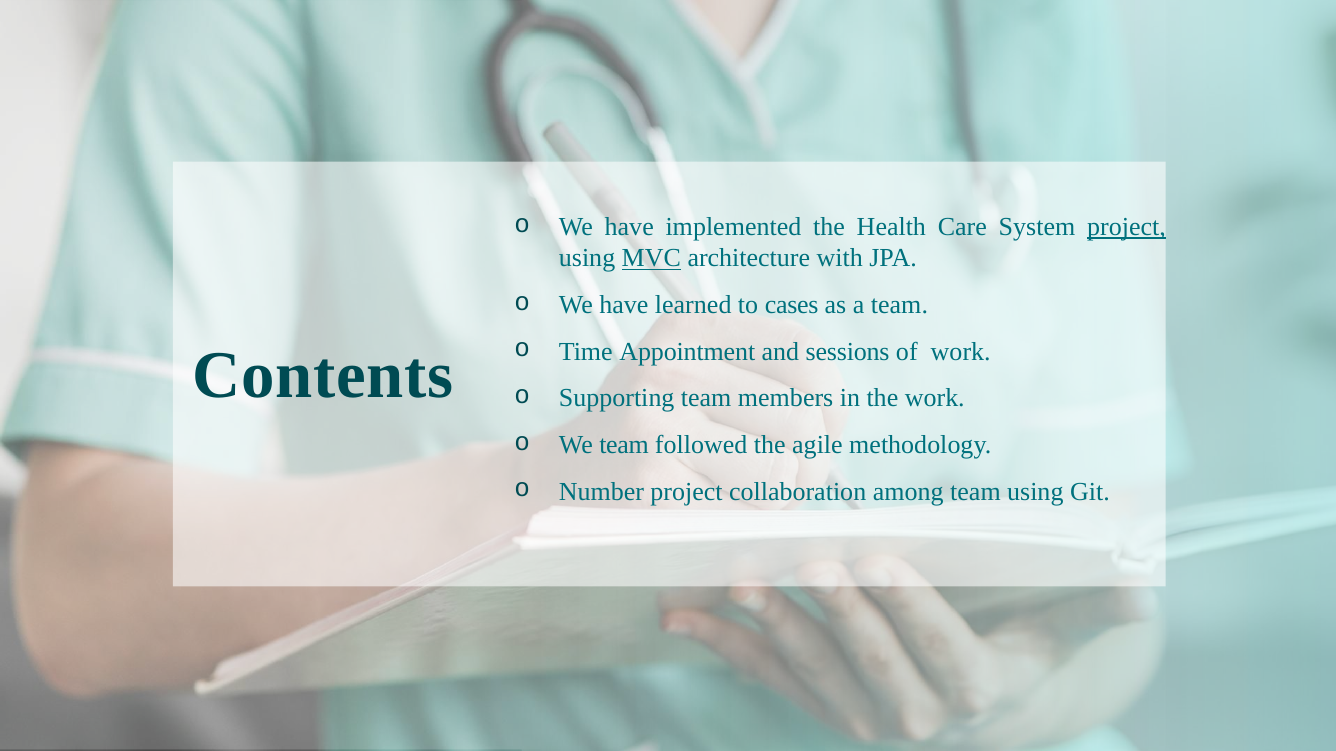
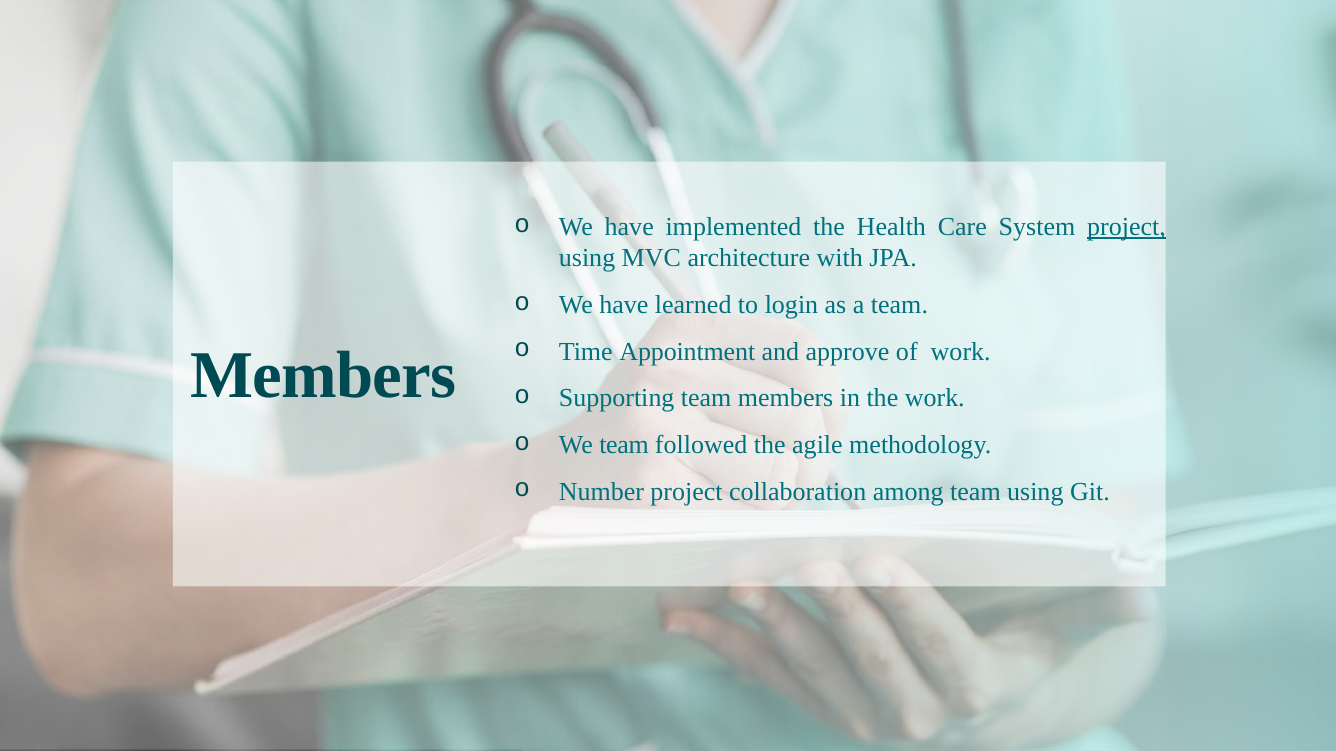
MVC underline: present -> none
cases: cases -> login
sessions: sessions -> approve
Contents at (323, 375): Contents -> Members
